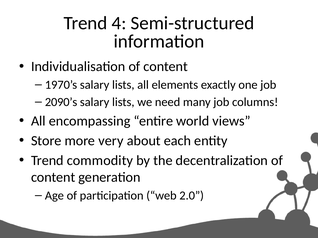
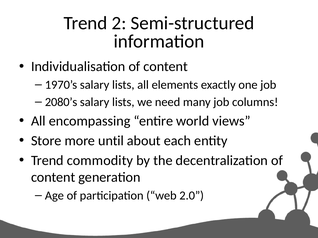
4: 4 -> 2
2090’s: 2090’s -> 2080’s
very: very -> until
